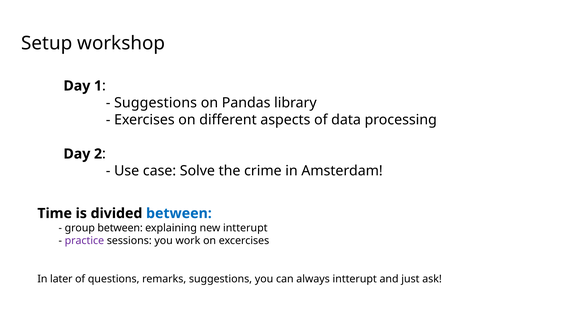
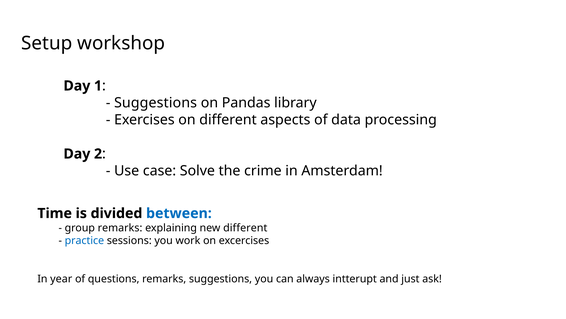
group between: between -> remarks
new intterupt: intterupt -> different
practice colour: purple -> blue
later: later -> year
